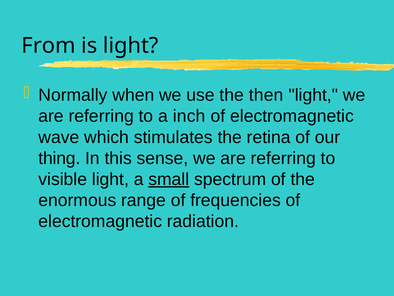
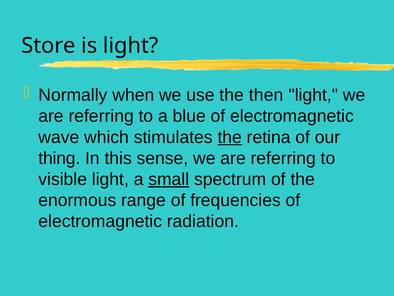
From: From -> Store
inch: inch -> blue
the at (230, 137) underline: none -> present
